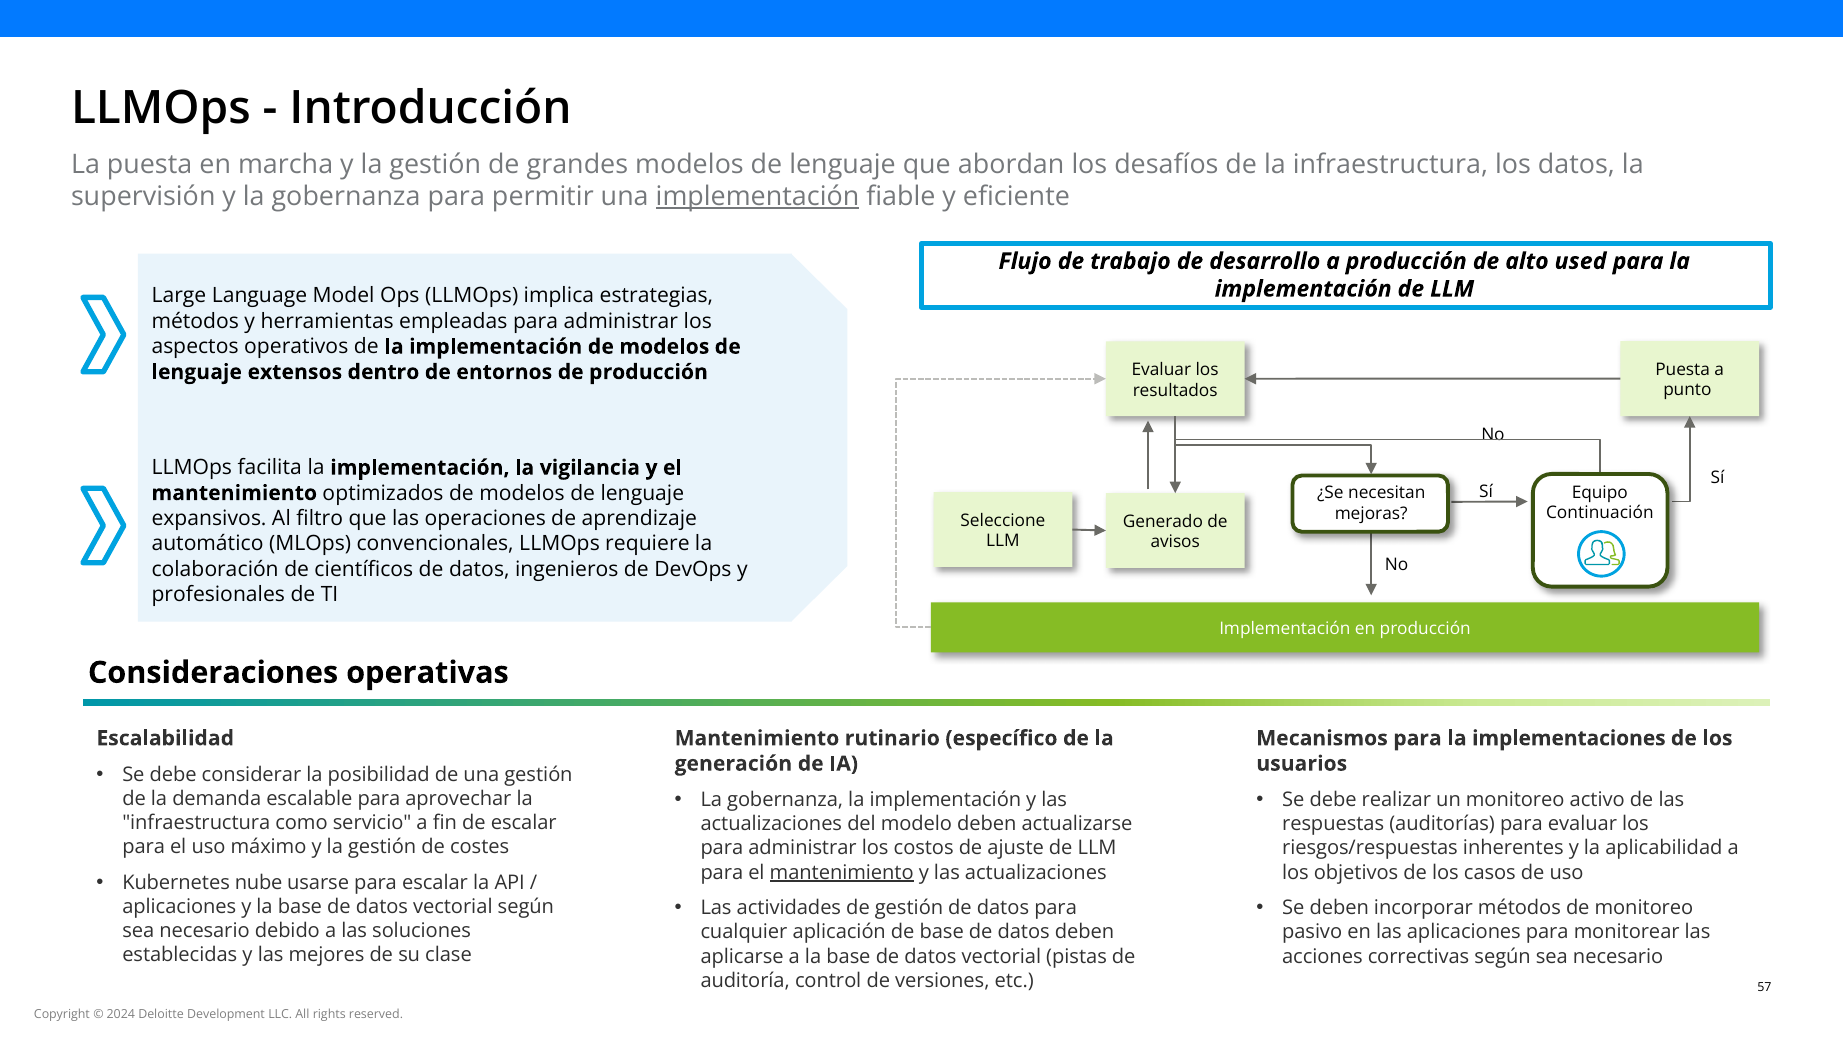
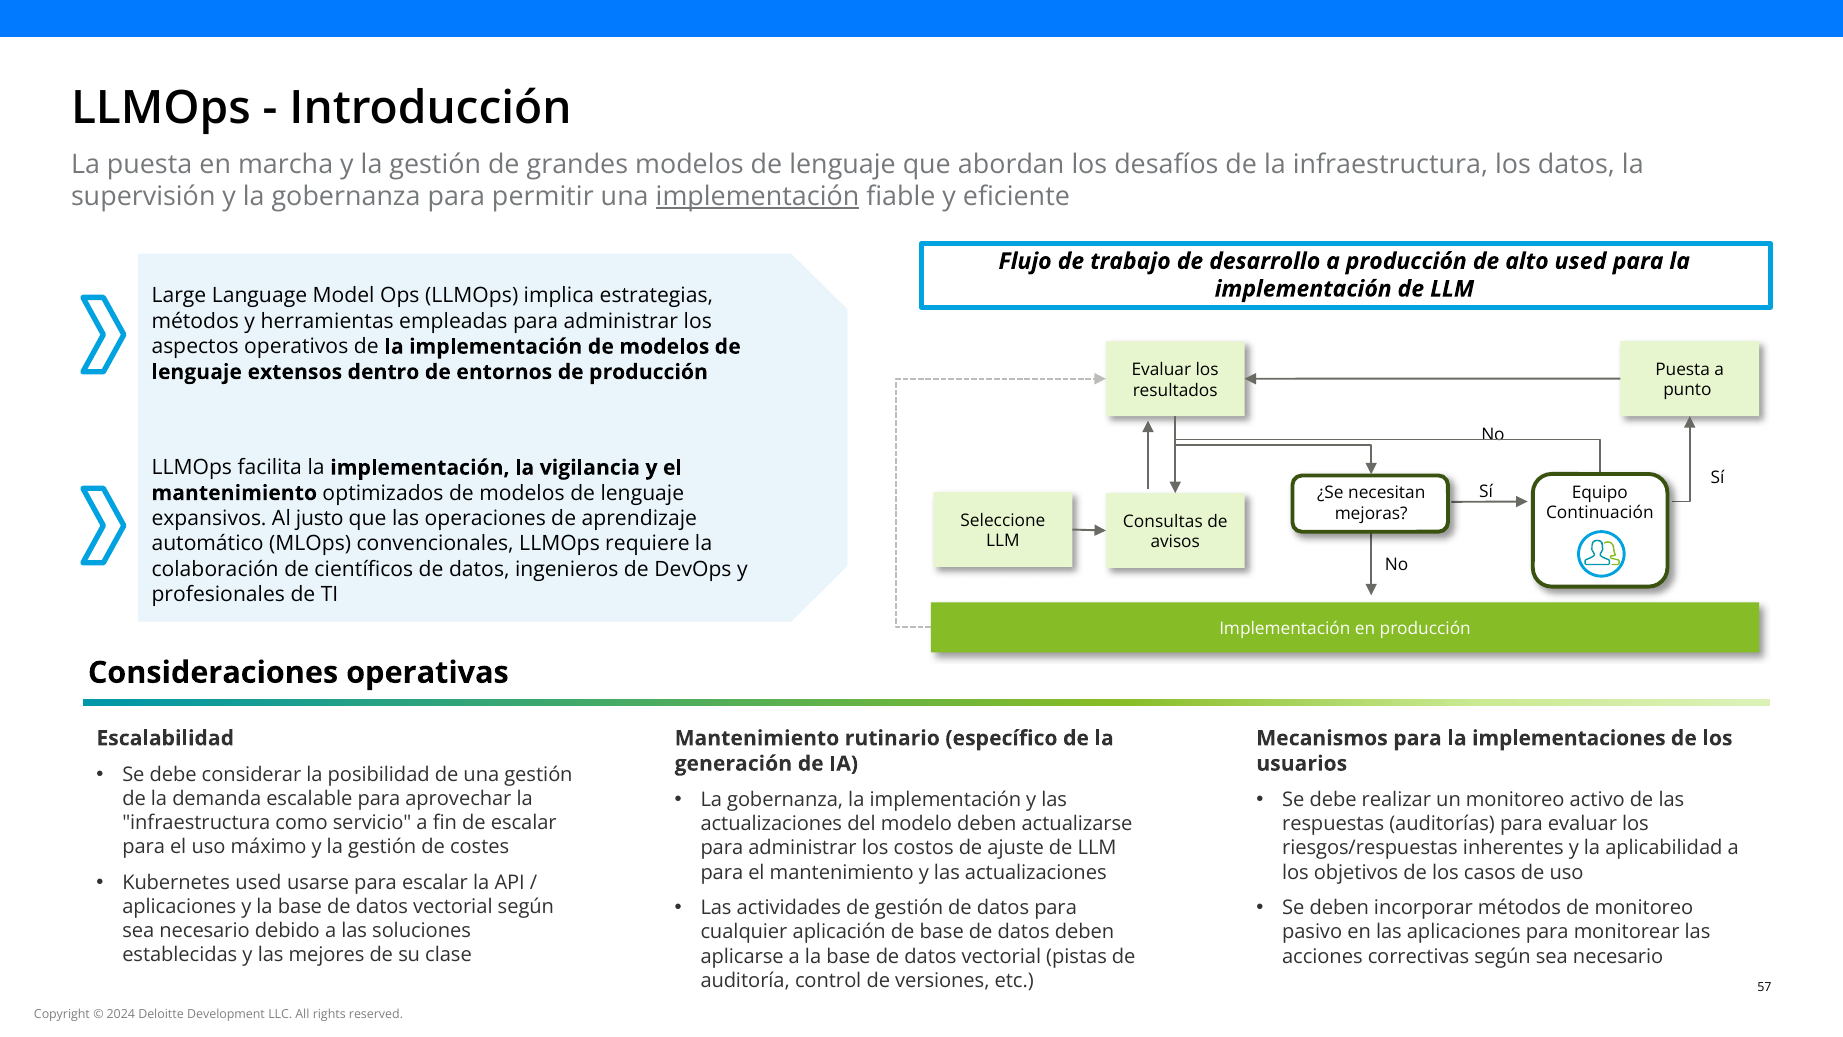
filtro: filtro -> justo
Generado: Generado -> Consultas
mantenimiento at (842, 872) underline: present -> none
Kubernetes nube: nube -> used
